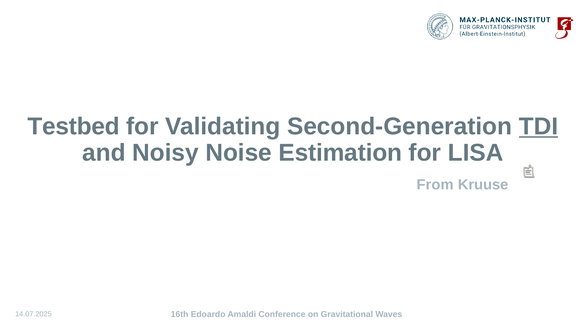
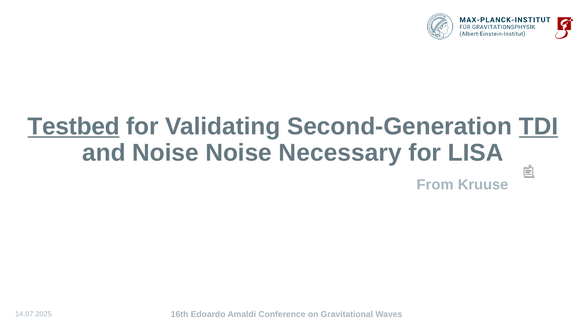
Testbed underline: none -> present
and Noisy: Noisy -> Noise
Estimation: Estimation -> Necessary
